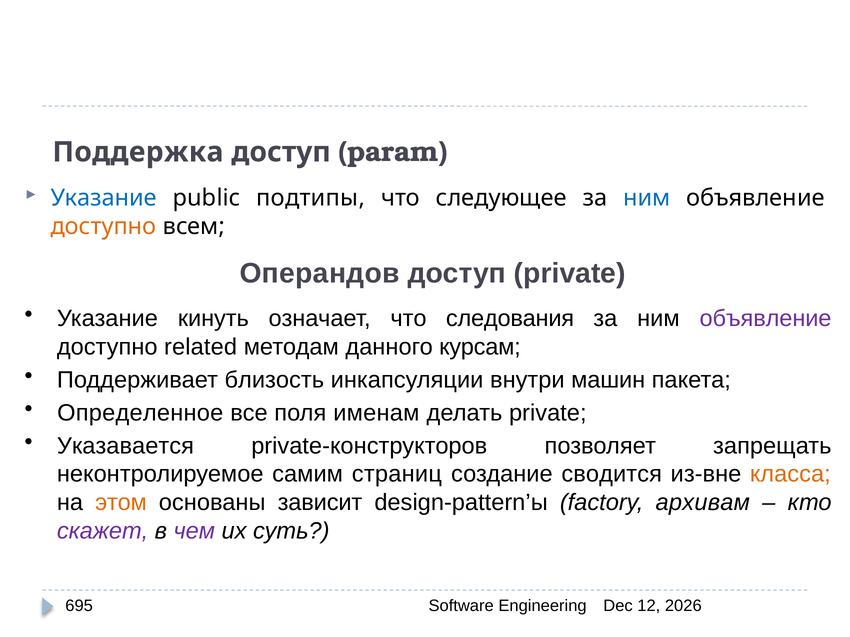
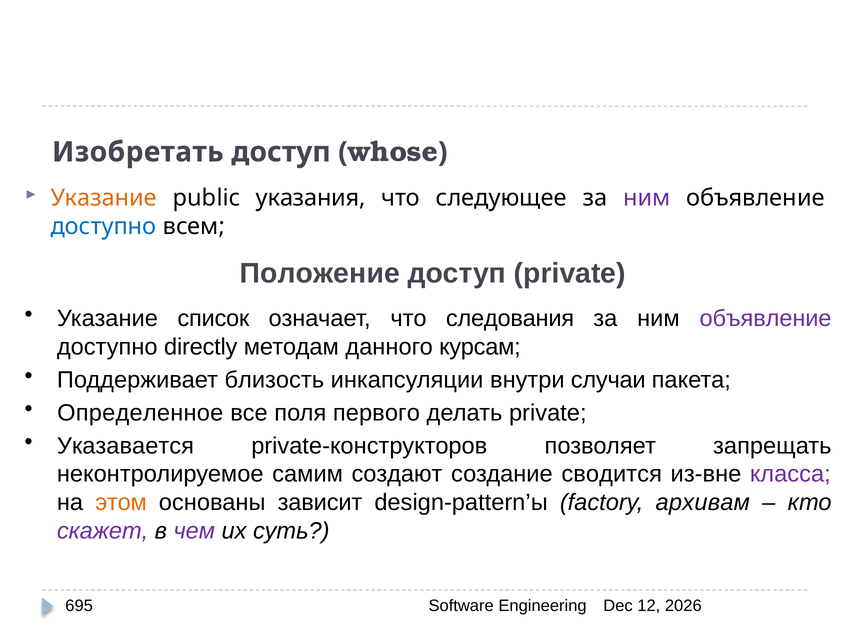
Поддержка: Поддержка -> Изобретать
param: param -> whose
Указание at (104, 198) colour: blue -> orange
подтипы: подтипы -> указания
ним at (647, 198) colour: blue -> purple
доступно at (104, 227) colour: orange -> blue
Операндов: Операндов -> Положение
кинуть: кинуть -> список
related: related -> directly
машин: машин -> случаи
именам: именам -> первого
страниц: страниц -> создают
класса colour: orange -> purple
